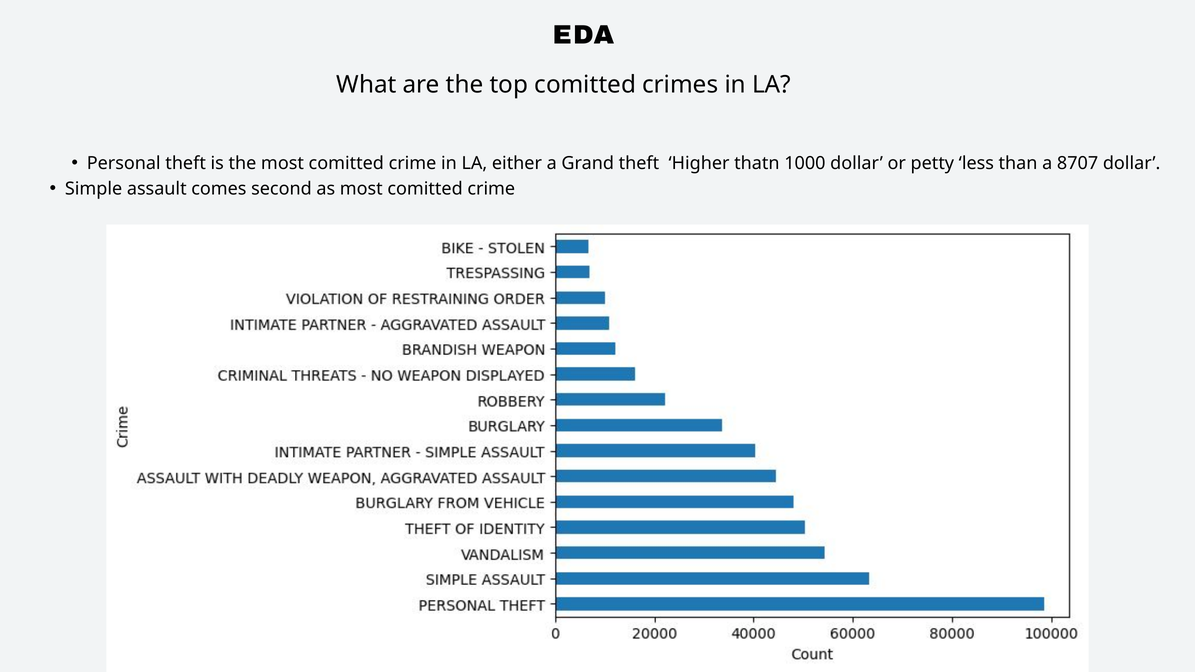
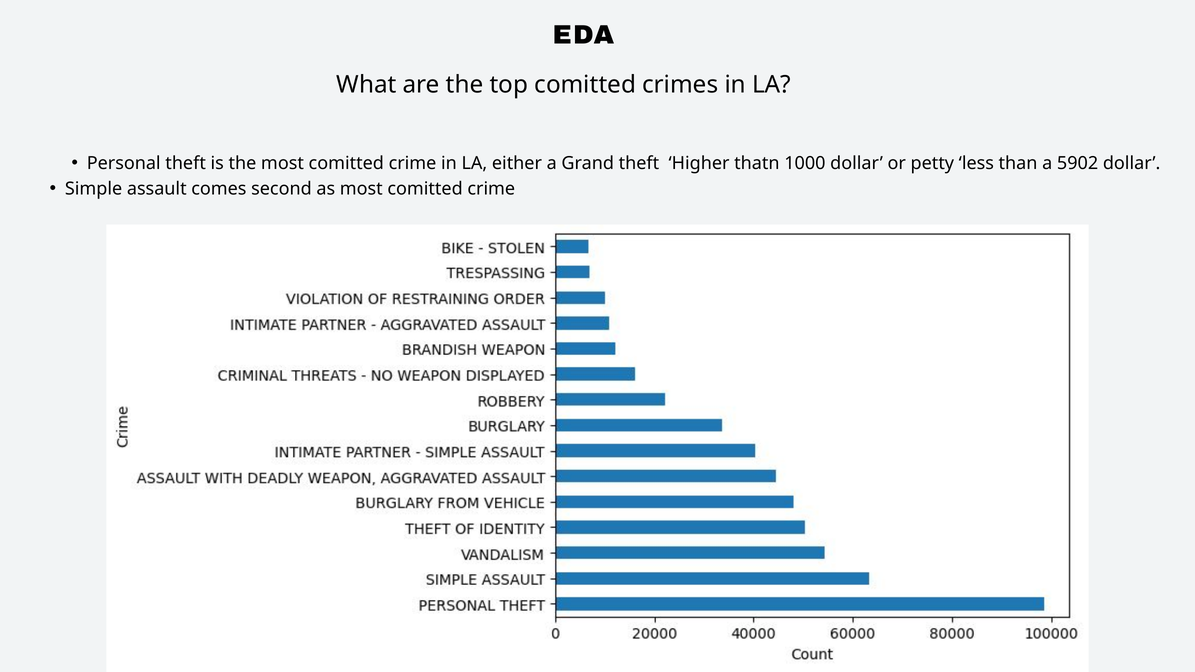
8707: 8707 -> 5902
